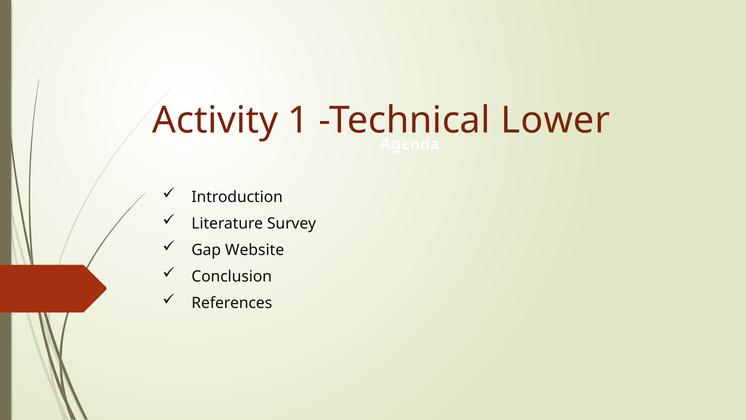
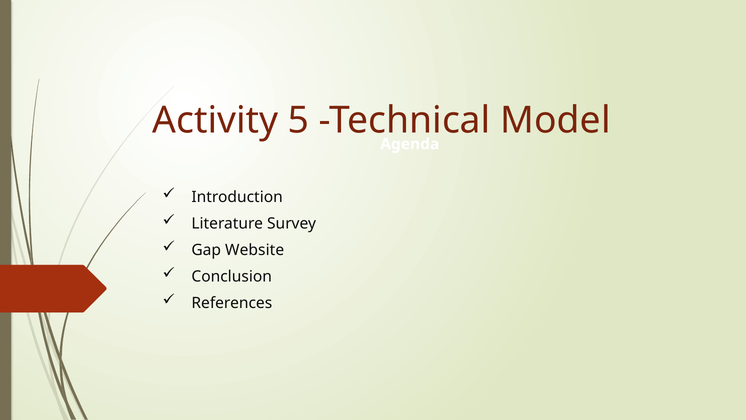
1: 1 -> 5
Lower: Lower -> Model
